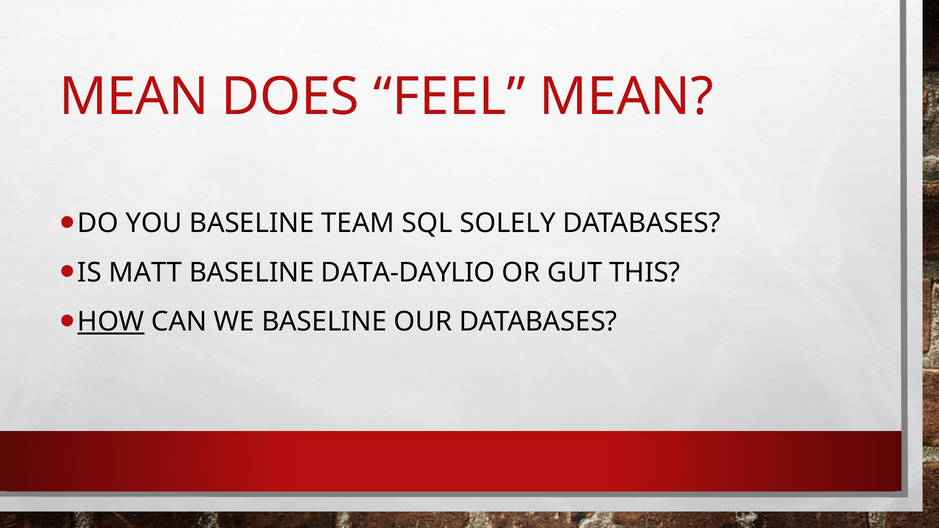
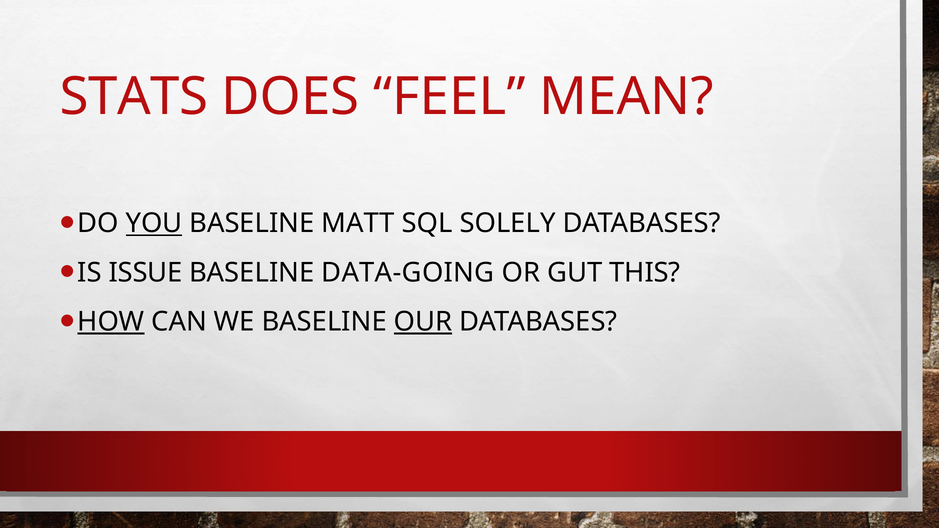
MEAN at (134, 97): MEAN -> STATS
YOU underline: none -> present
TEAM: TEAM -> MATT
MATT: MATT -> ISSUE
DATA-DAYLIO: DATA-DAYLIO -> DATA-GOING
OUR underline: none -> present
